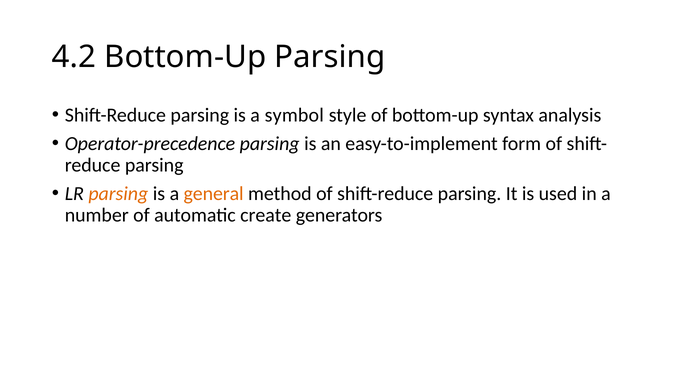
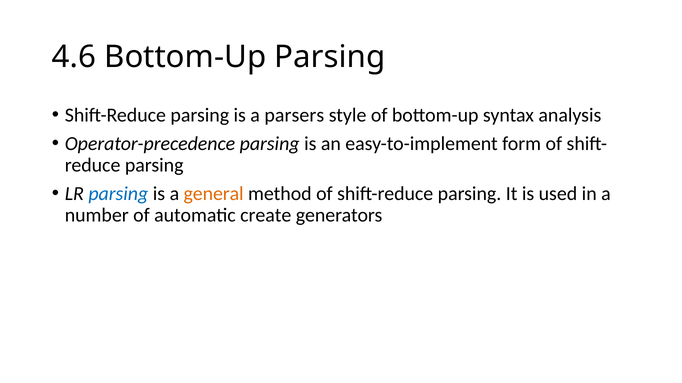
4.2: 4.2 -> 4.6
symbol: symbol -> parsers
parsing at (118, 194) colour: orange -> blue
